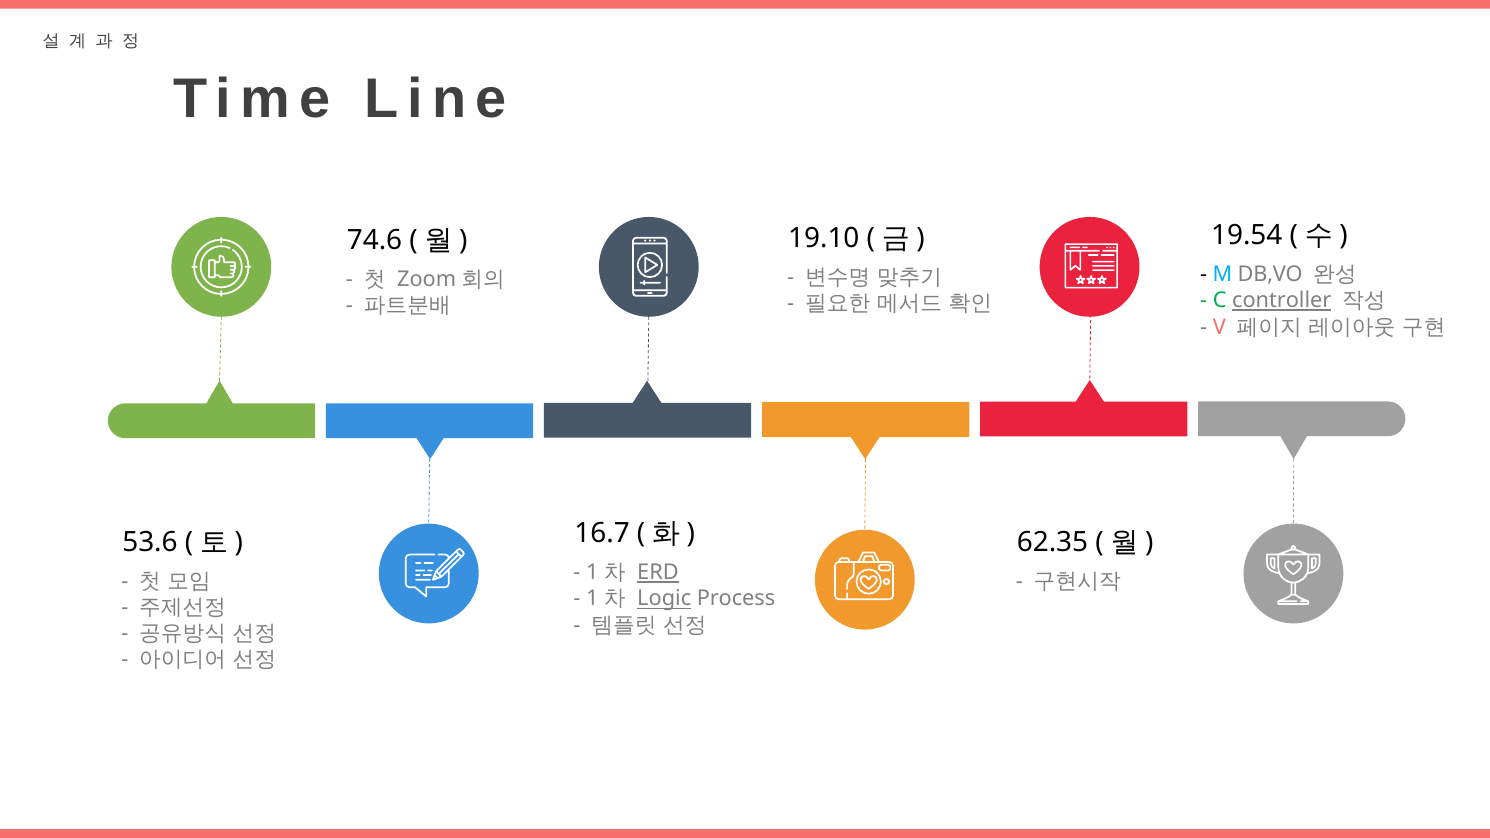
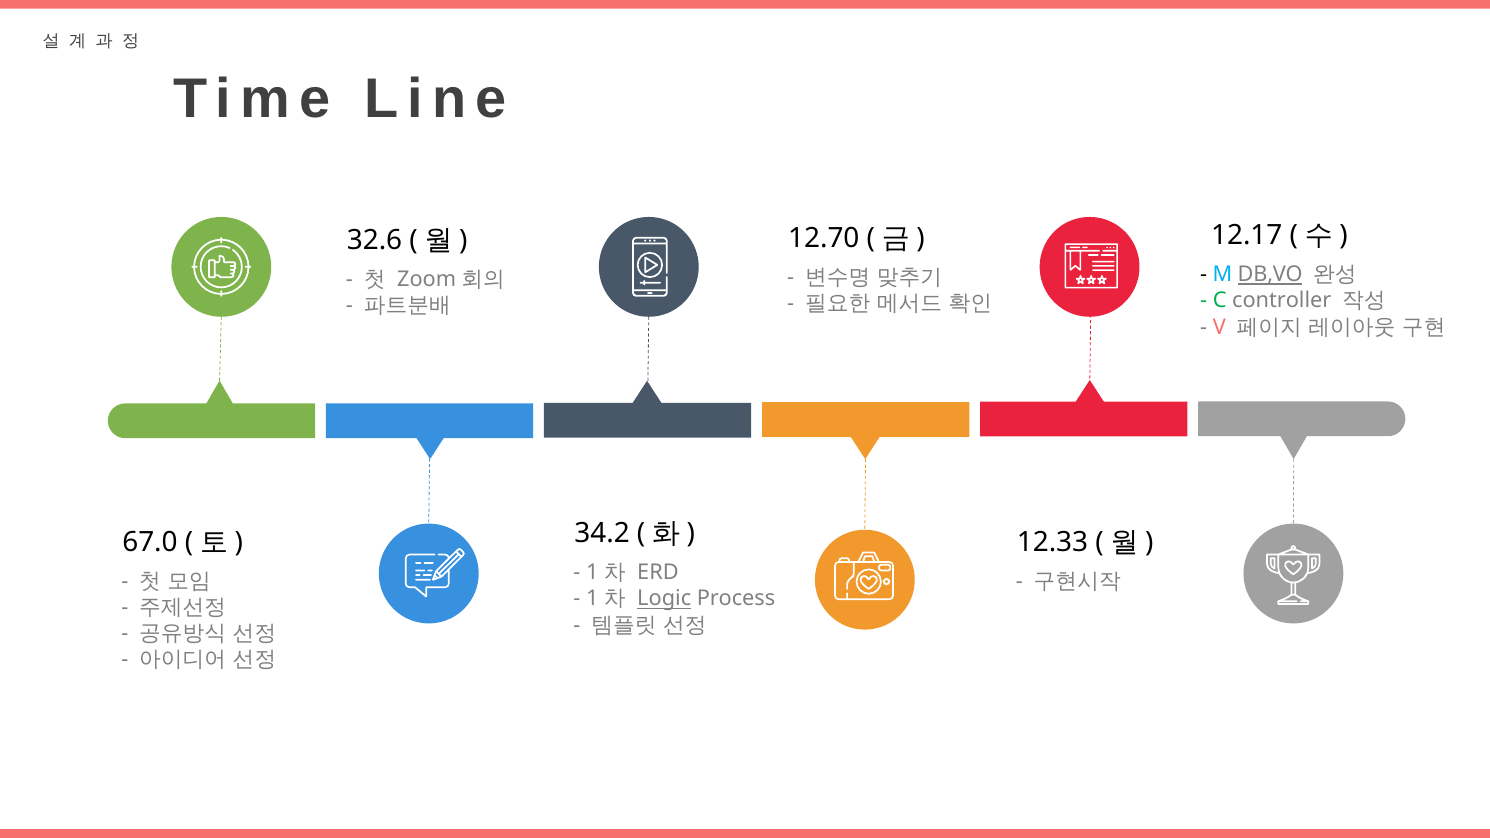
19.54: 19.54 -> 12.17
19.10: 19.10 -> 12.70
74.6: 74.6 -> 32.6
DB,VO underline: none -> present
controller underline: present -> none
16.7: 16.7 -> 34.2
53.6: 53.6 -> 67.0
62.35: 62.35 -> 12.33
ERD underline: present -> none
